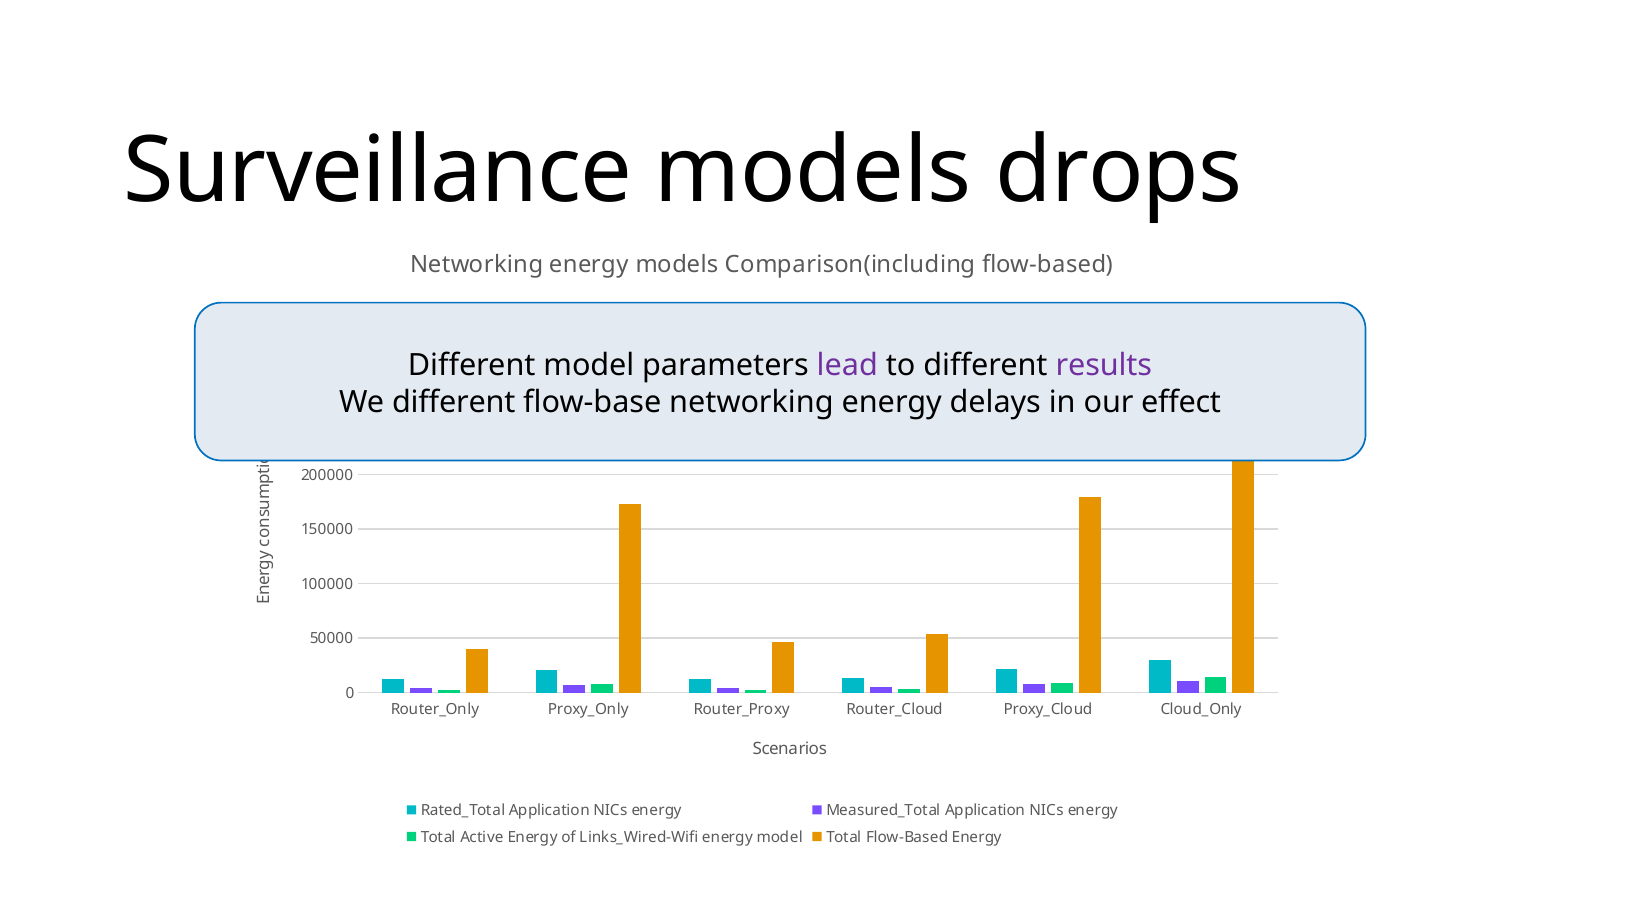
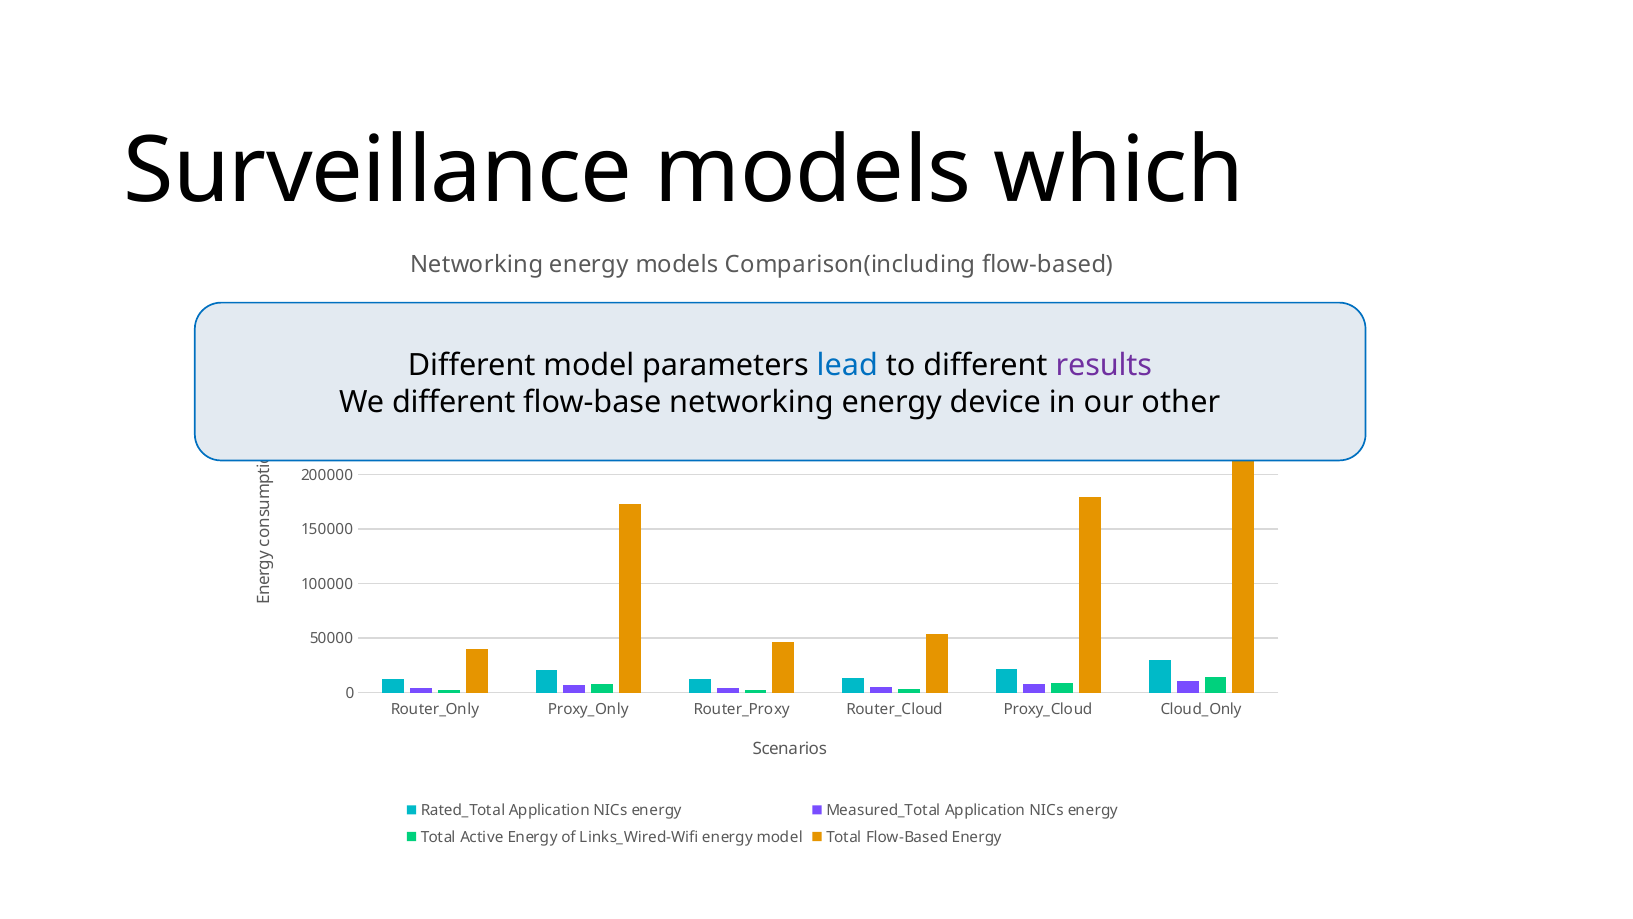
drops: drops -> which
lead colour: purple -> blue
delays: delays -> device
effect: effect -> other
